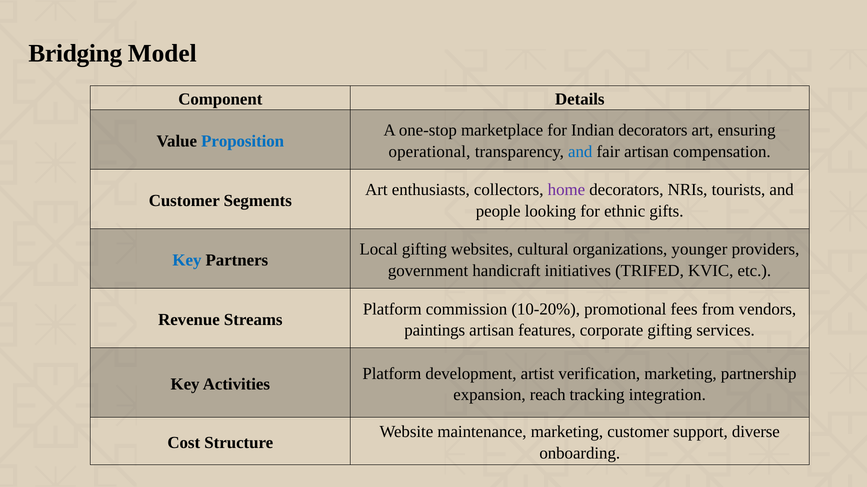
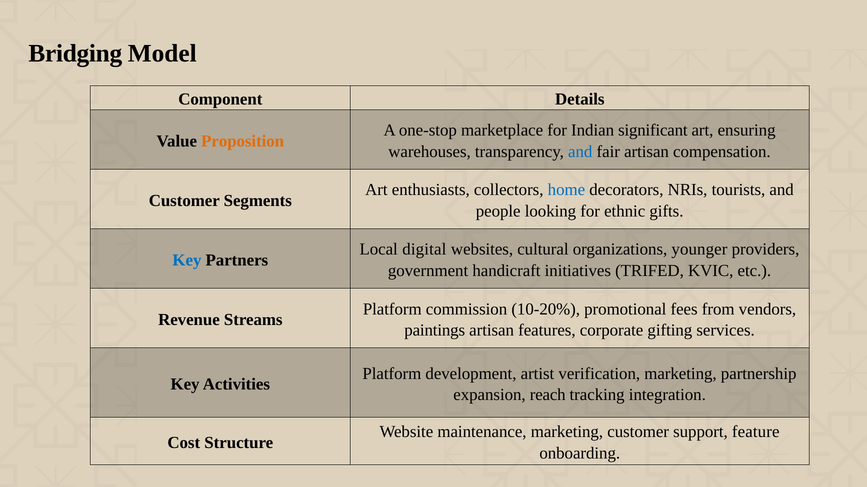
Indian decorators: decorators -> significant
Proposition colour: blue -> orange
operational: operational -> warehouses
home colour: purple -> blue
Local gifting: gifting -> digital
diverse: diverse -> feature
